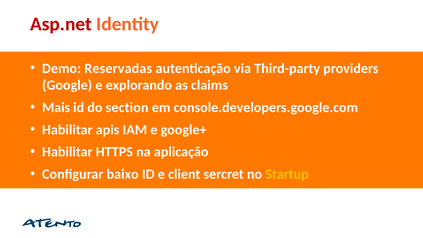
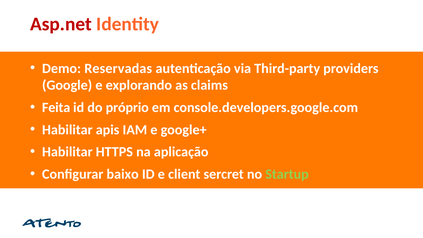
Mais: Mais -> Feita
section: section -> próprio
Startup colour: yellow -> light green
